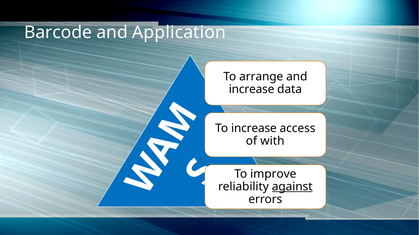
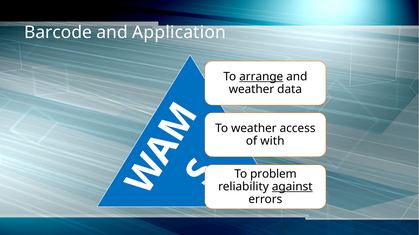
arrange underline: none -> present
increase at (252, 90): increase -> weather
To increase: increase -> weather
improve: improve -> problem
